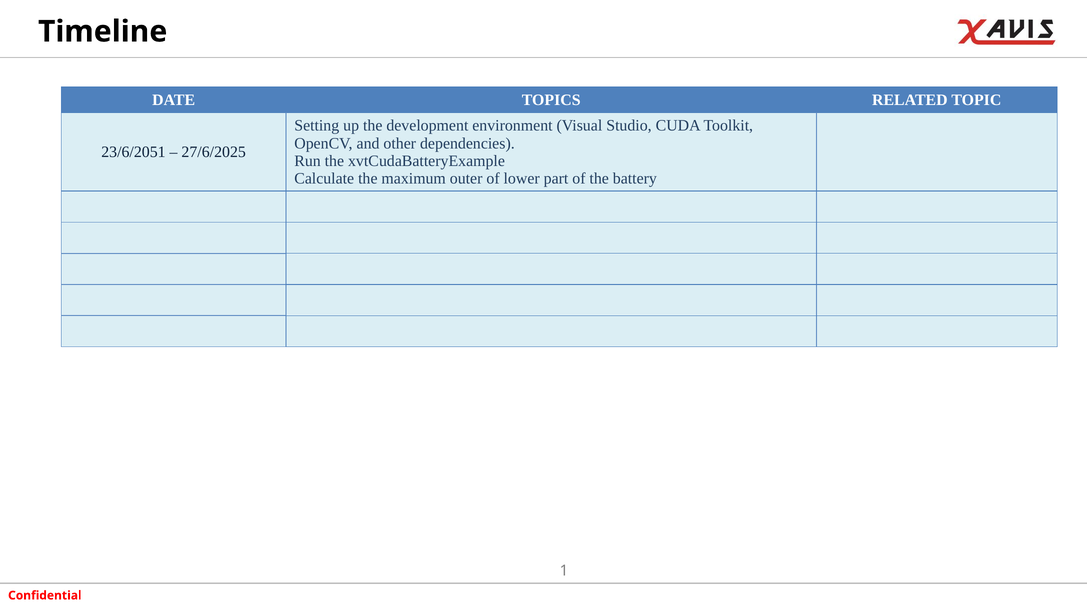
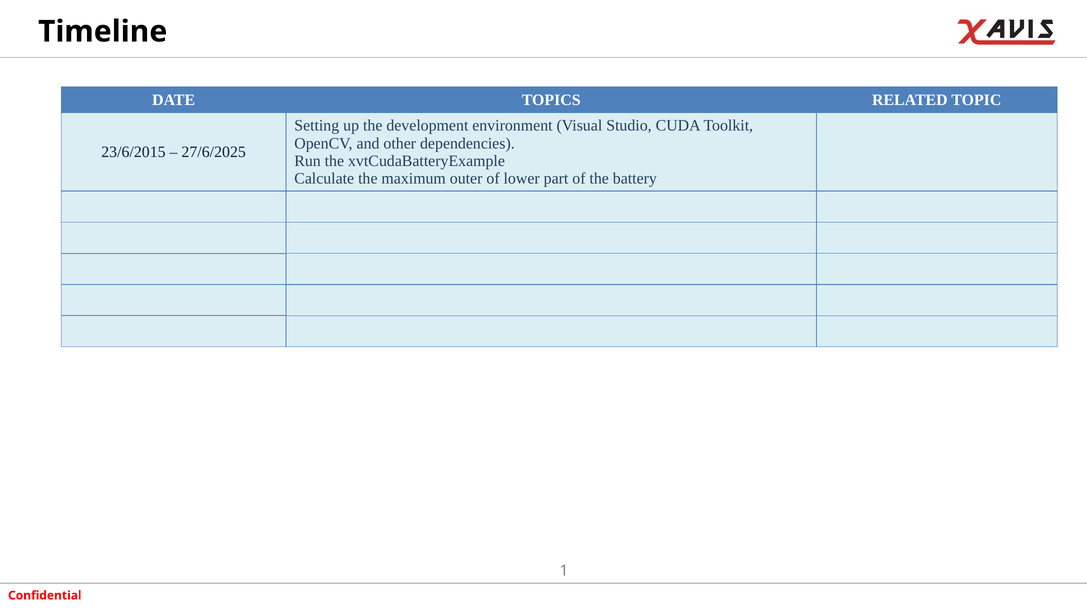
23/6/2051: 23/6/2051 -> 23/6/2015
